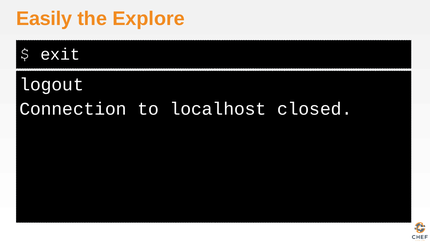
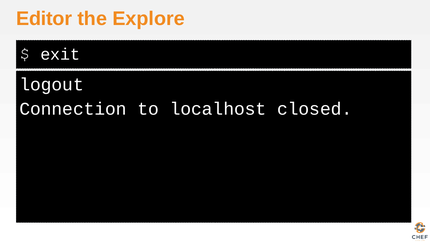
Easily: Easily -> Editor
